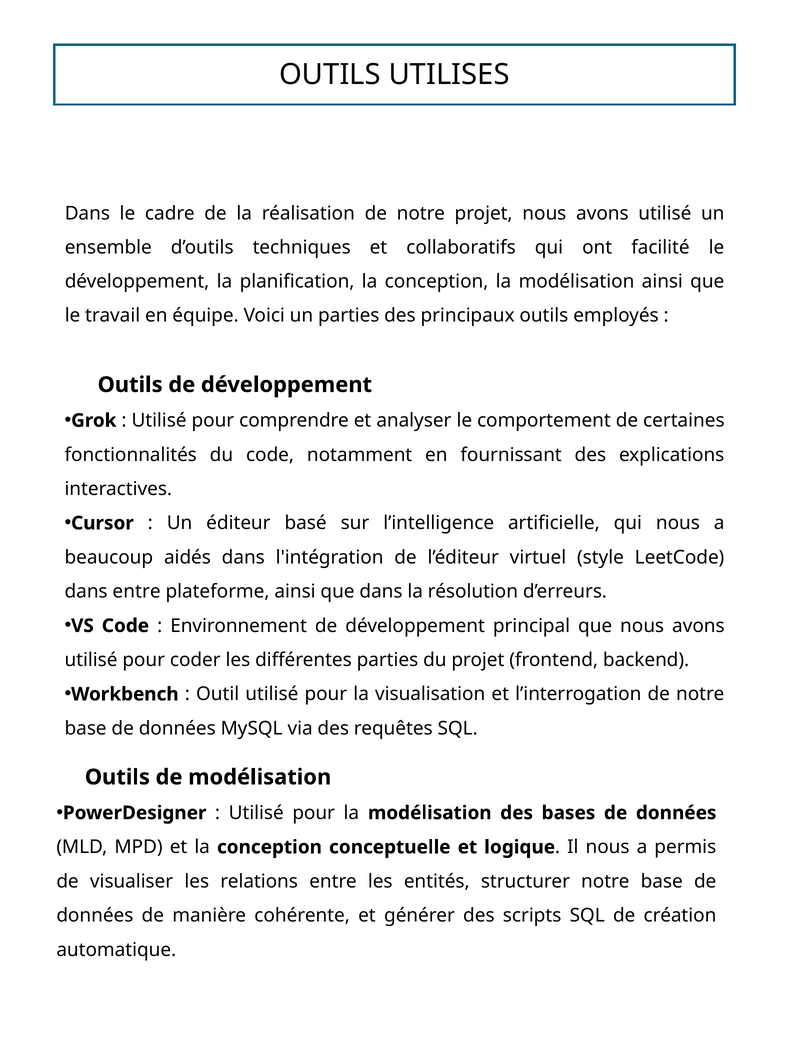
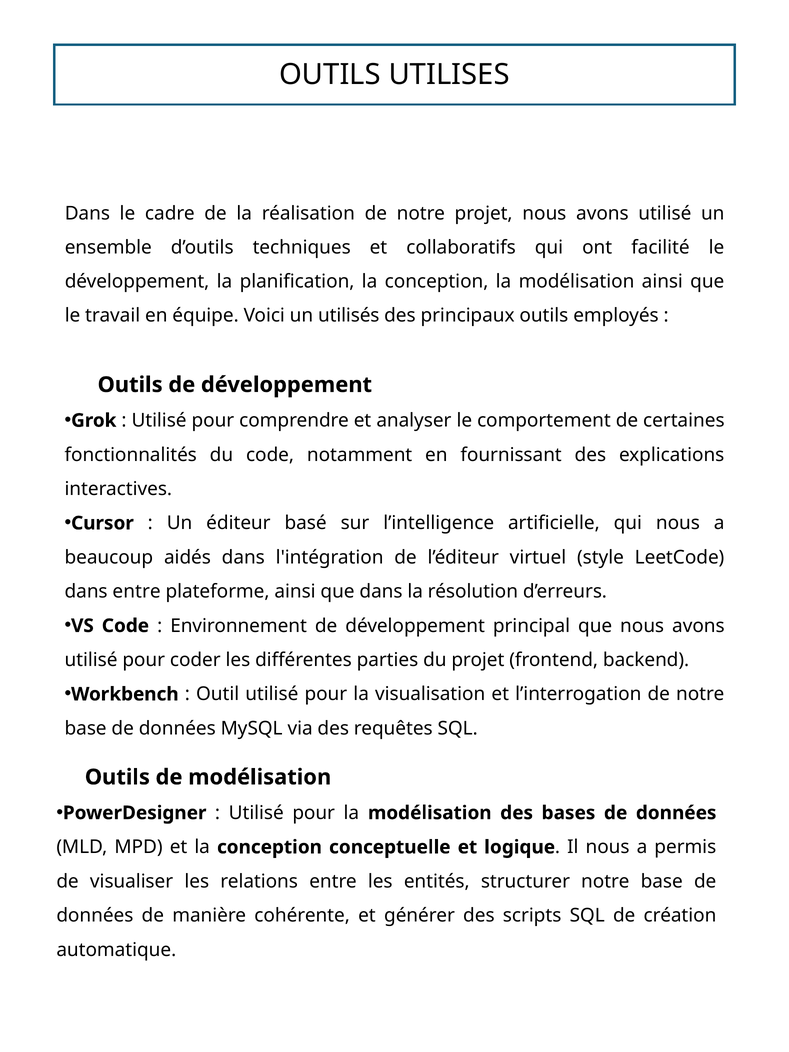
un parties: parties -> utilisés
